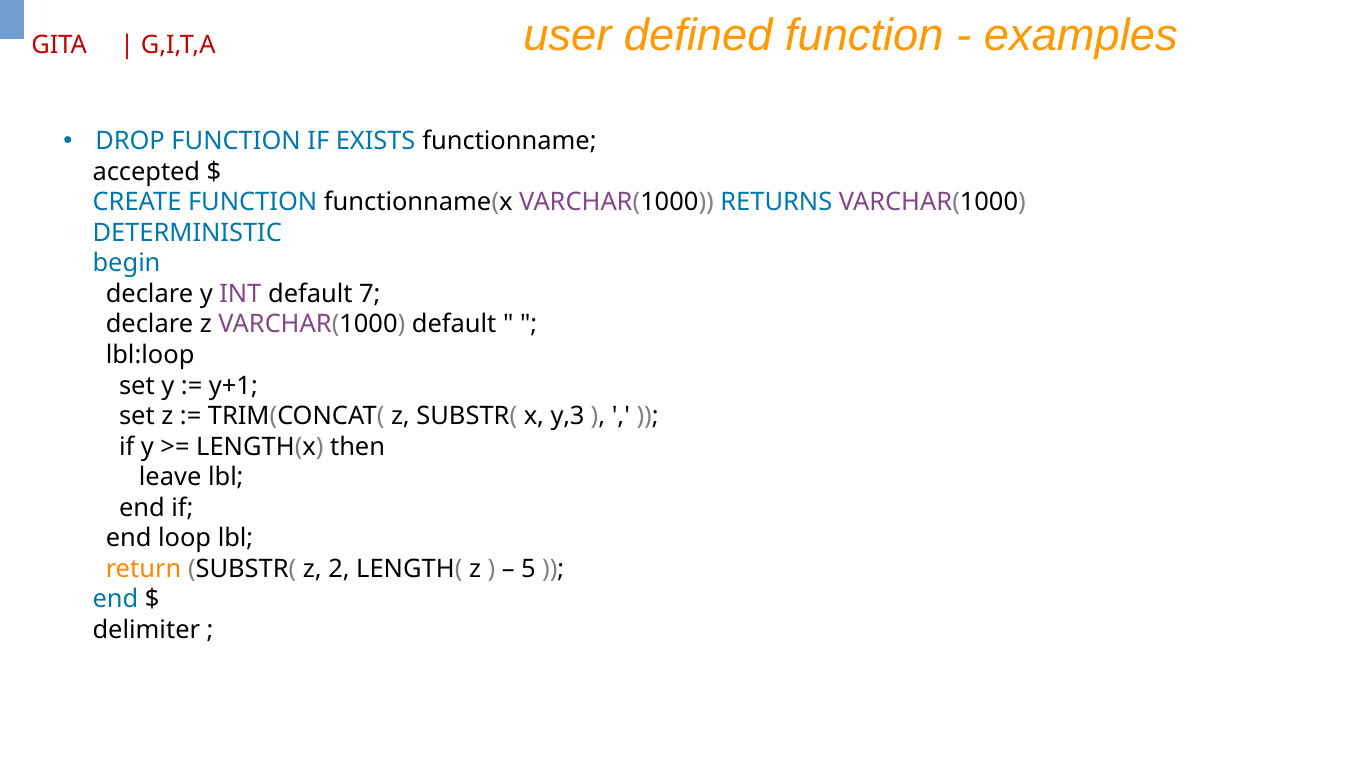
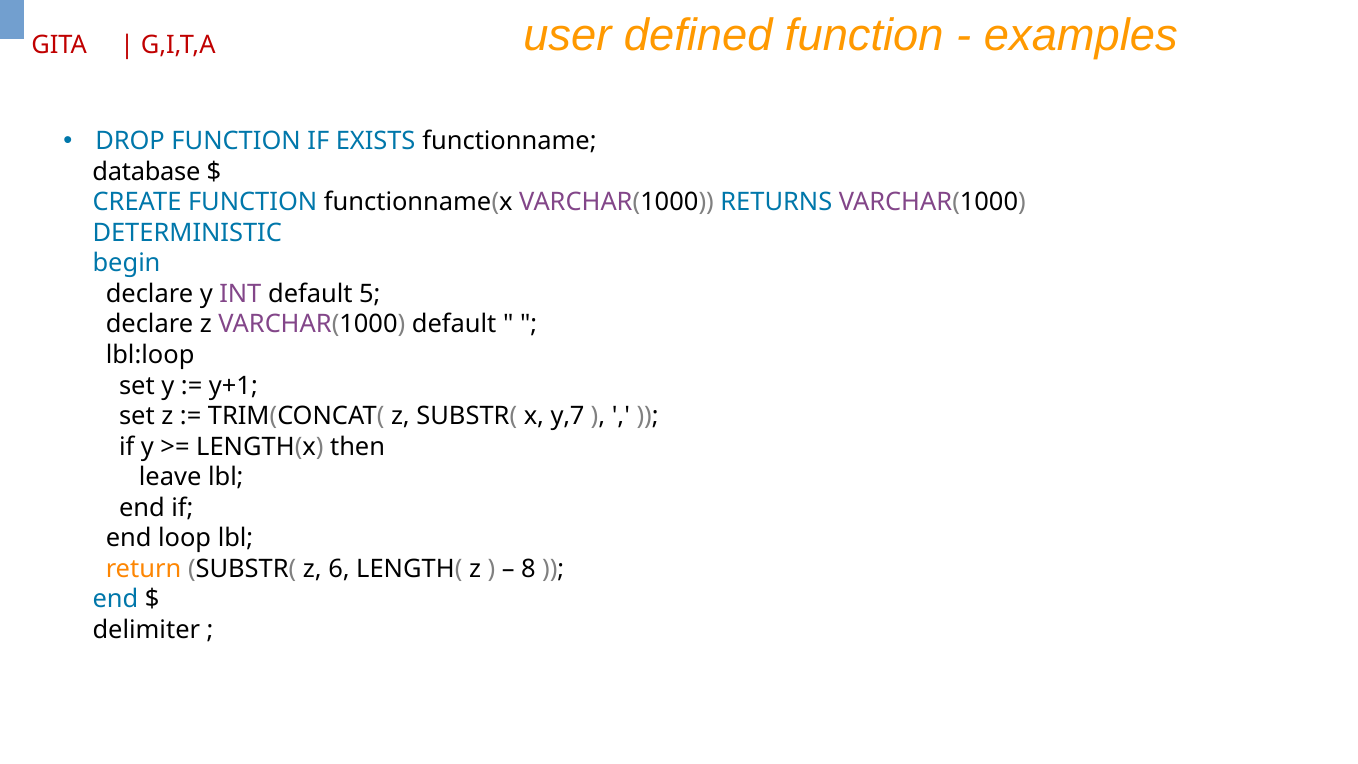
accepted: accepted -> database
7: 7 -> 5
y,3: y,3 -> y,7
2: 2 -> 6
5: 5 -> 8
